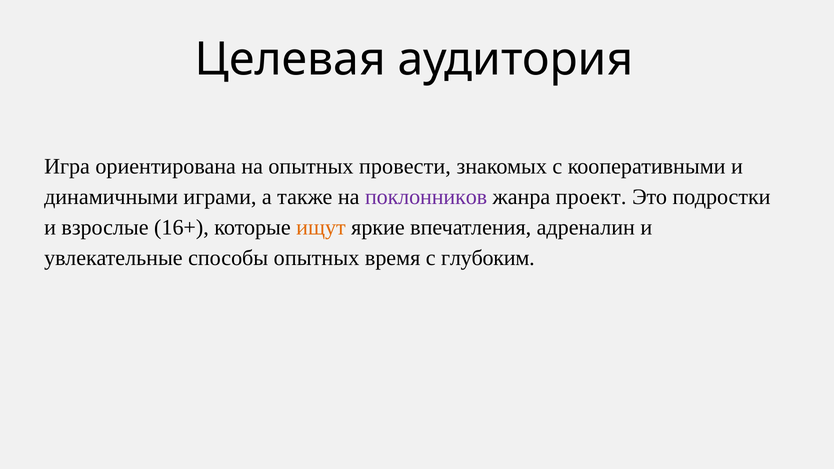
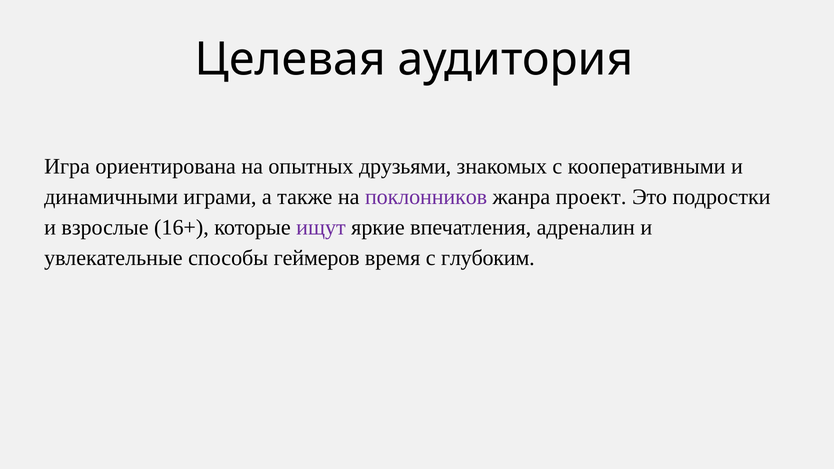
провести: провести -> друзьями
ищут colour: orange -> purple
способы опытных: опытных -> геймеров
